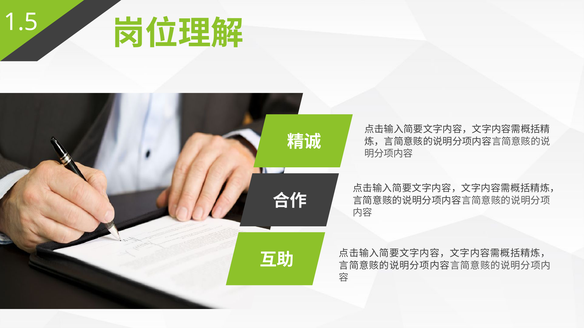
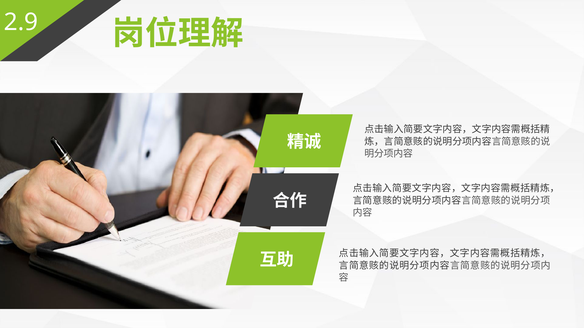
1.5: 1.5 -> 2.9
